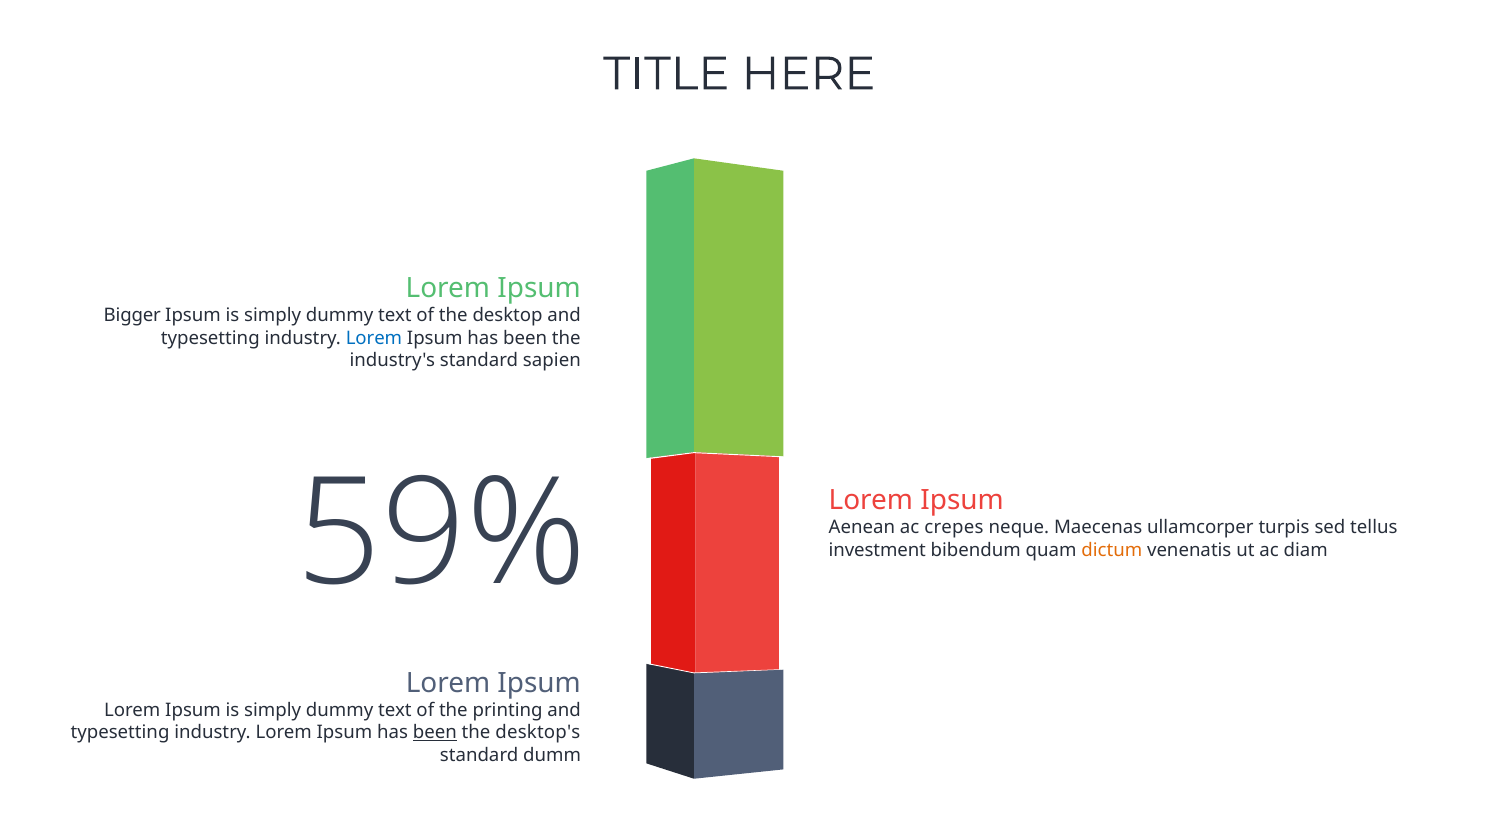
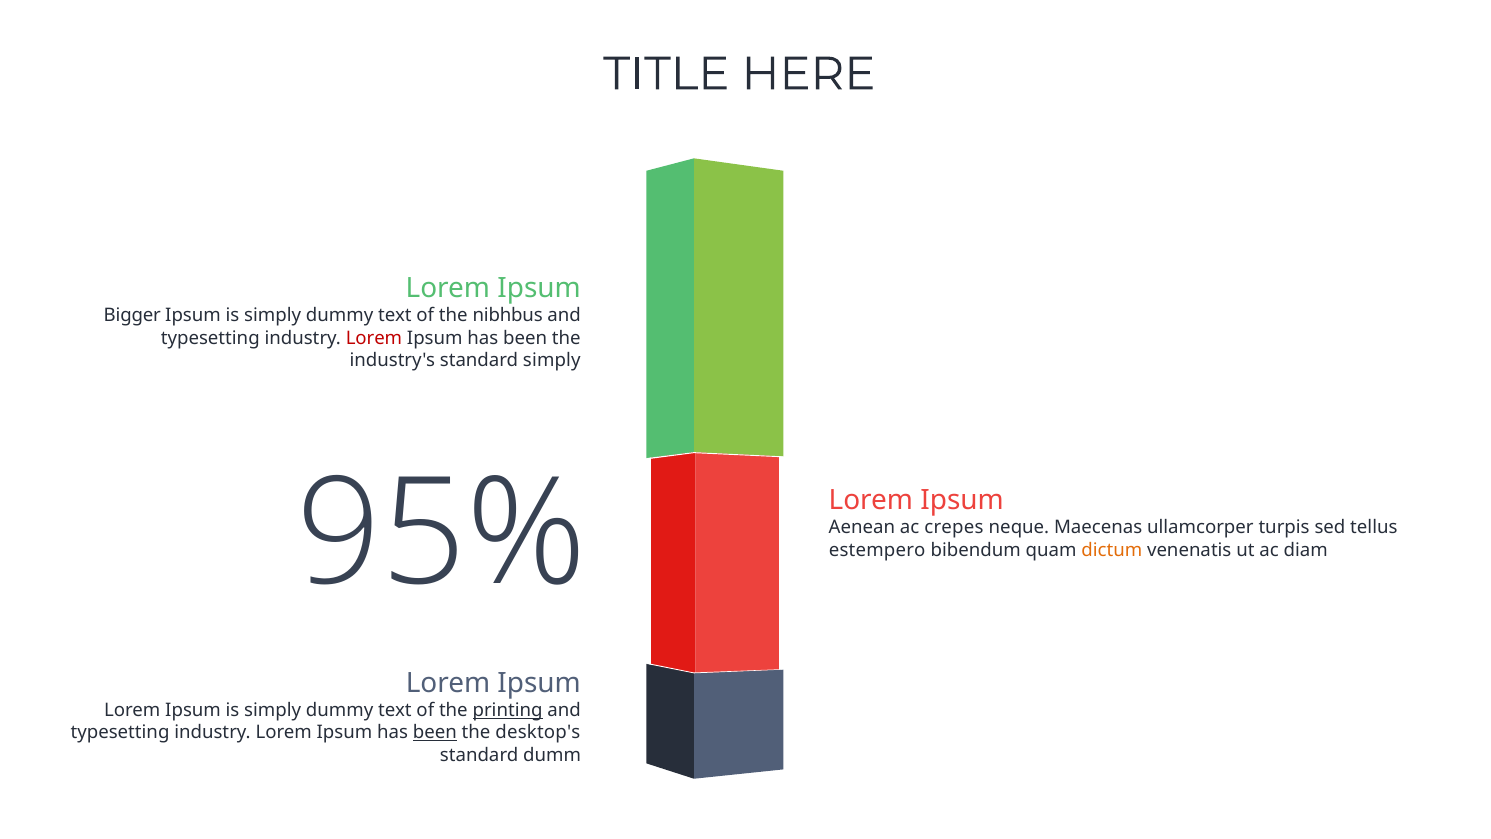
desktop: desktop -> nibhbus
Lorem at (374, 338) colour: blue -> red
standard sapien: sapien -> simply
59%: 59% -> 95%
investment: investment -> estempero
printing underline: none -> present
